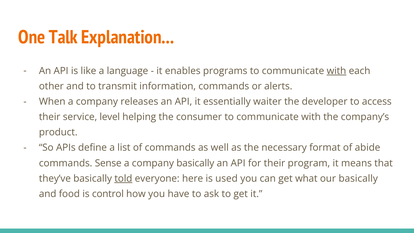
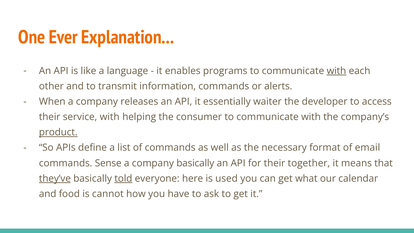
Talk: Talk -> Ever
service level: level -> with
product underline: none -> present
abide: abide -> email
program: program -> together
they’ve underline: none -> present
our basically: basically -> calendar
control: control -> cannot
